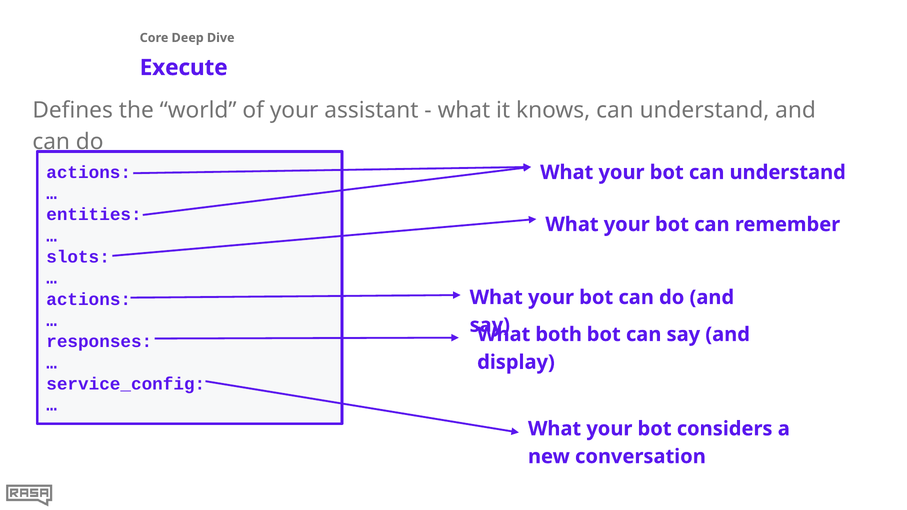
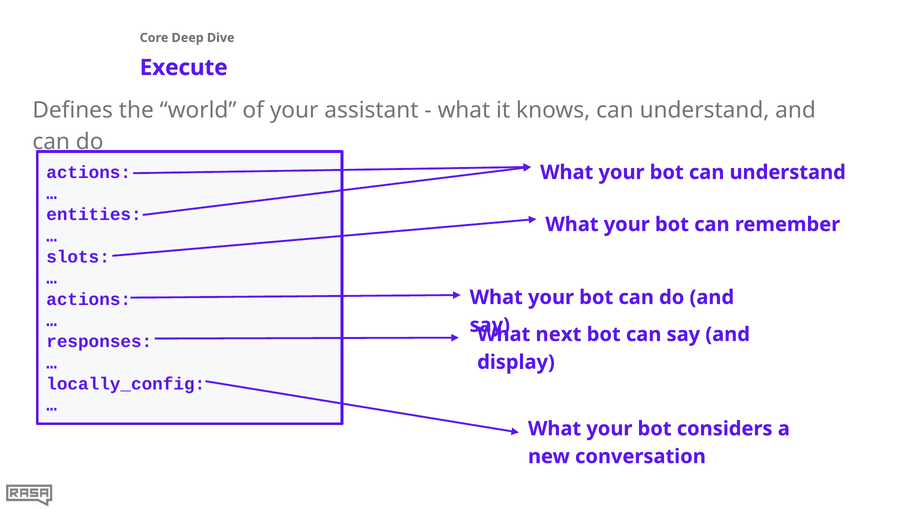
both: both -> next
service_config: service_config -> locally_config
